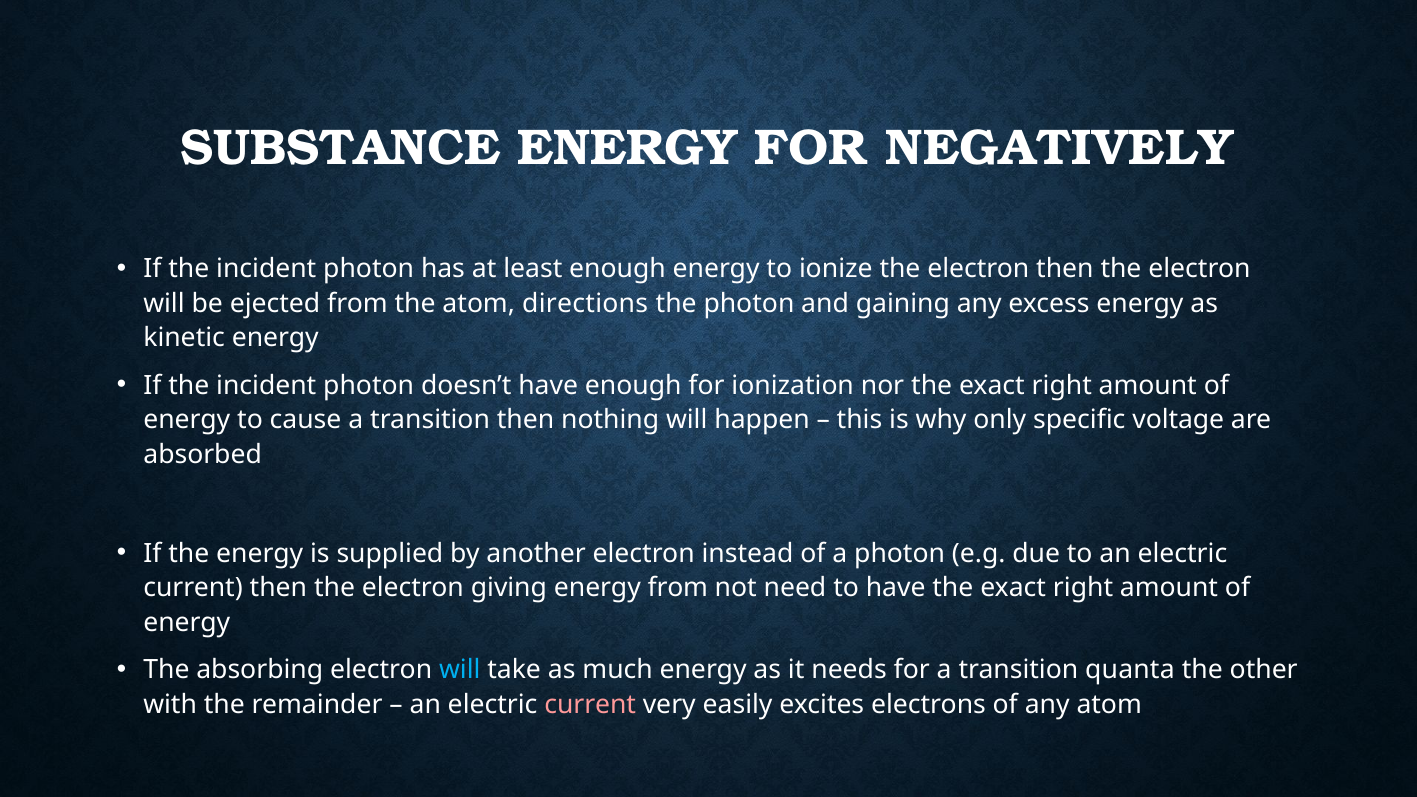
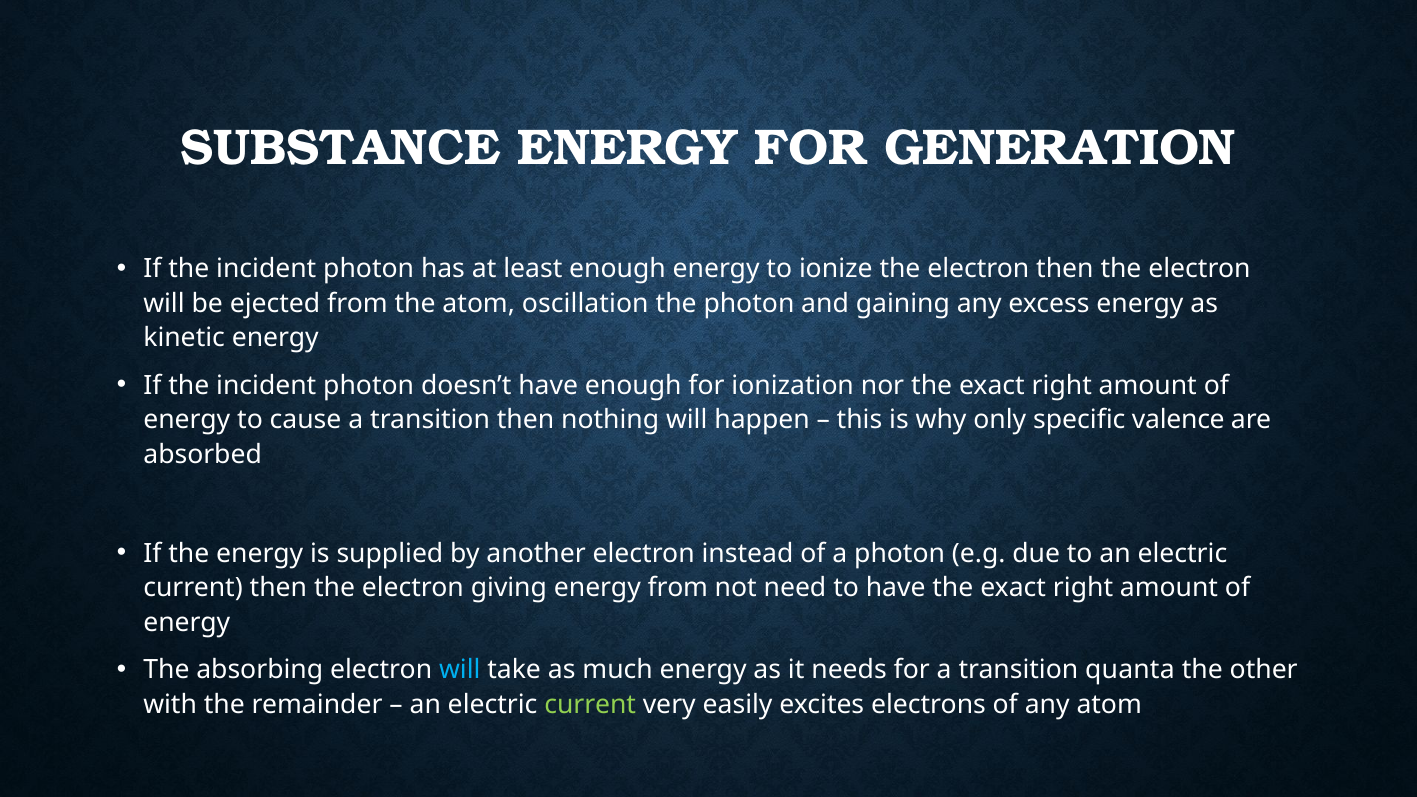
NEGATIVELY: NEGATIVELY -> GENERATION
directions: directions -> oscillation
voltage: voltage -> valence
current at (590, 704) colour: pink -> light green
